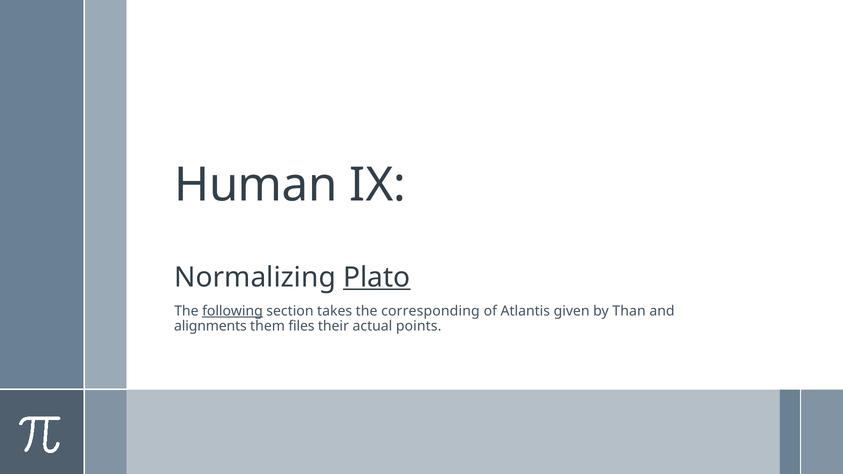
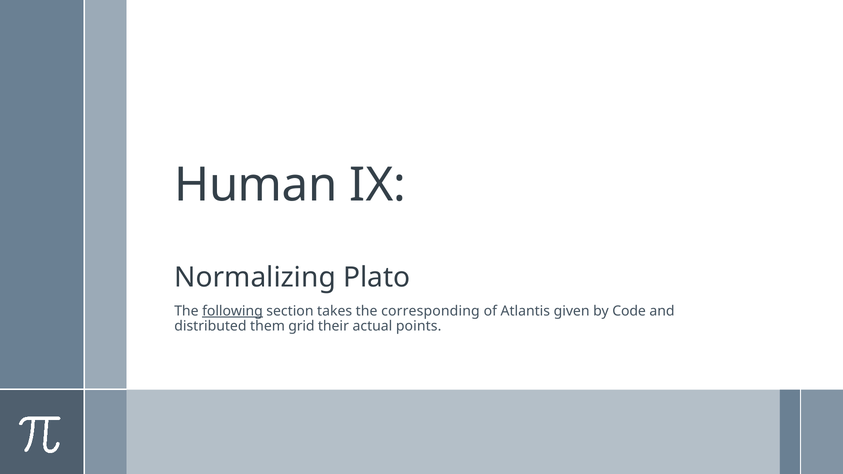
Plato underline: present -> none
Than: Than -> Code
alignments: alignments -> distributed
files: files -> grid
